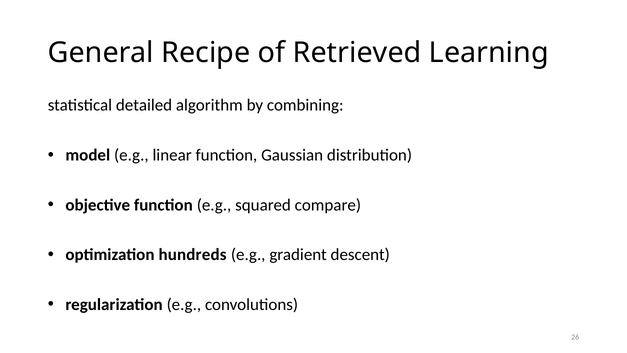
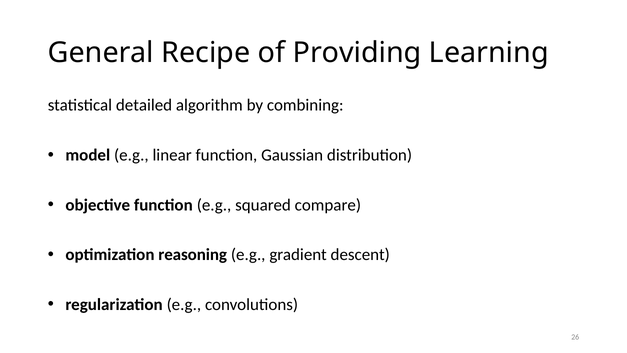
Retrieved: Retrieved -> Providing
hundreds: hundreds -> reasoning
